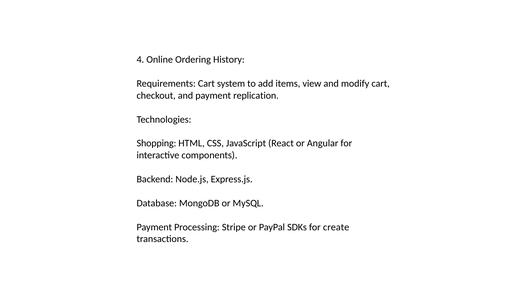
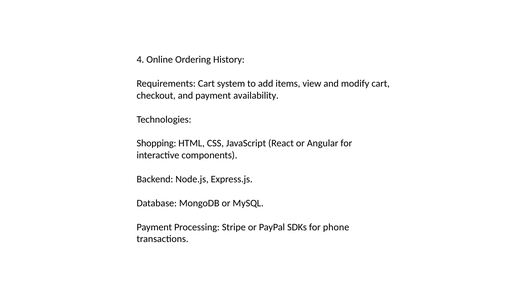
replication: replication -> availability
create: create -> phone
